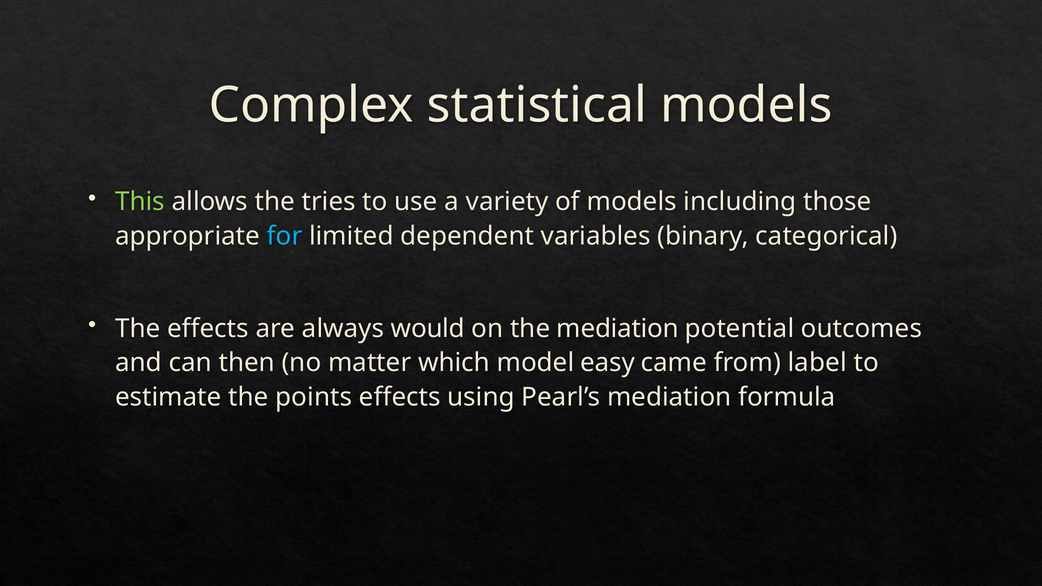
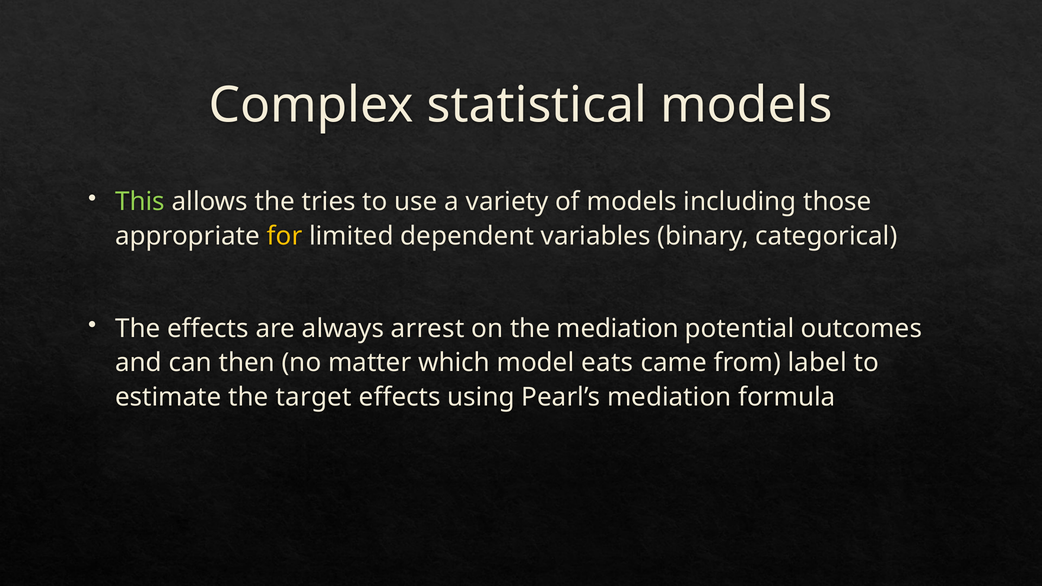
for colour: light blue -> yellow
would: would -> arrest
easy: easy -> eats
points: points -> target
